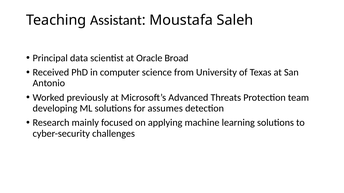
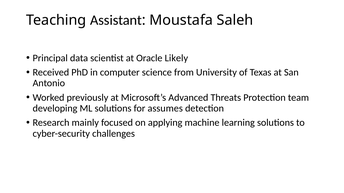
Broad: Broad -> Likely
